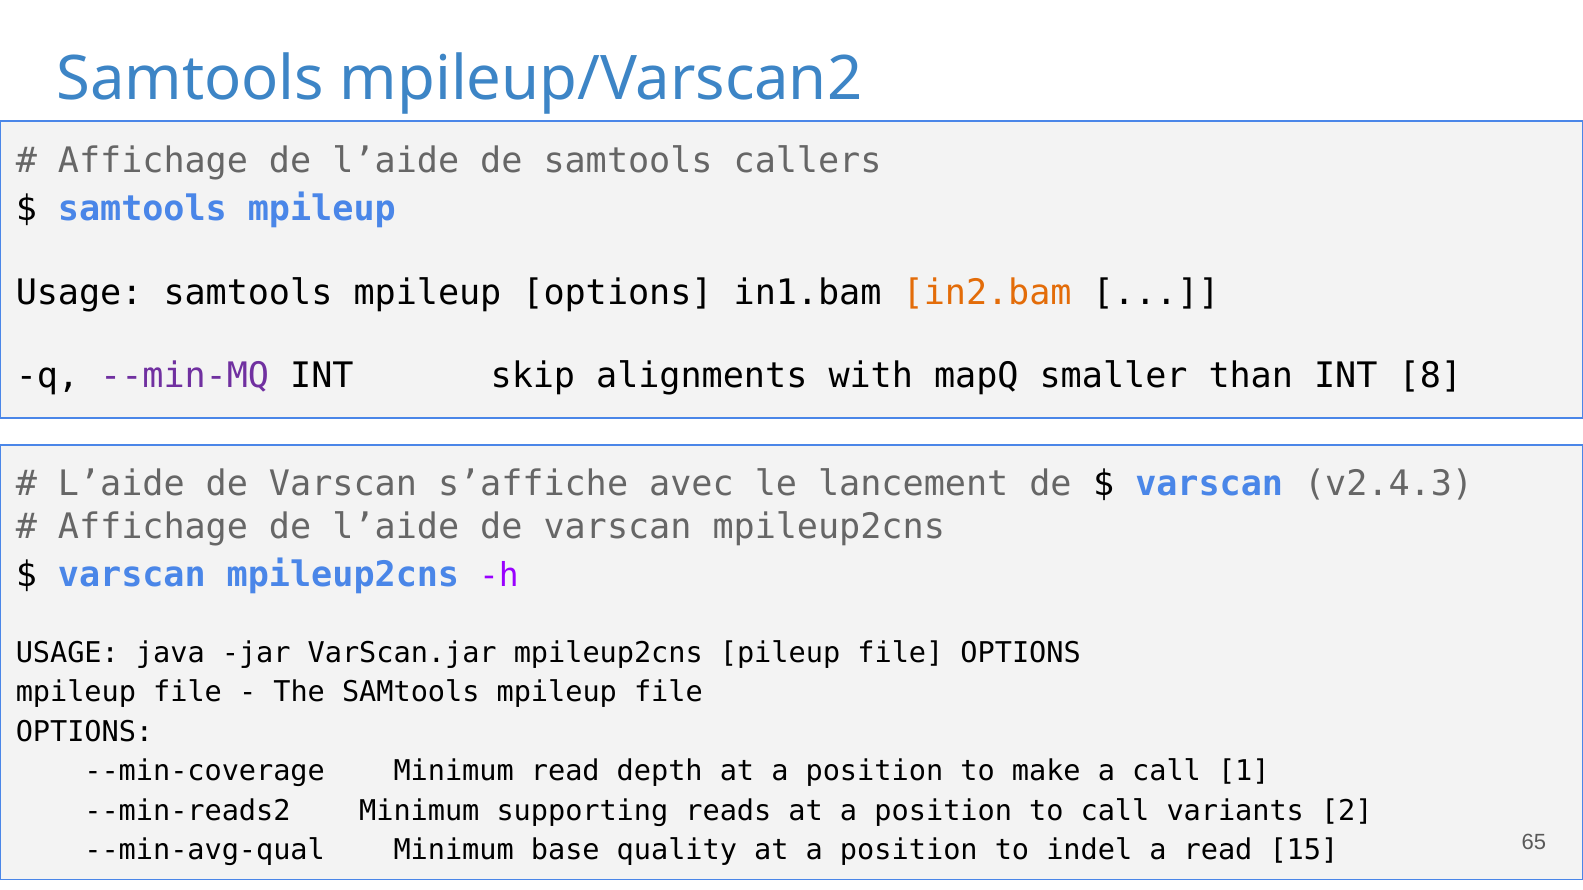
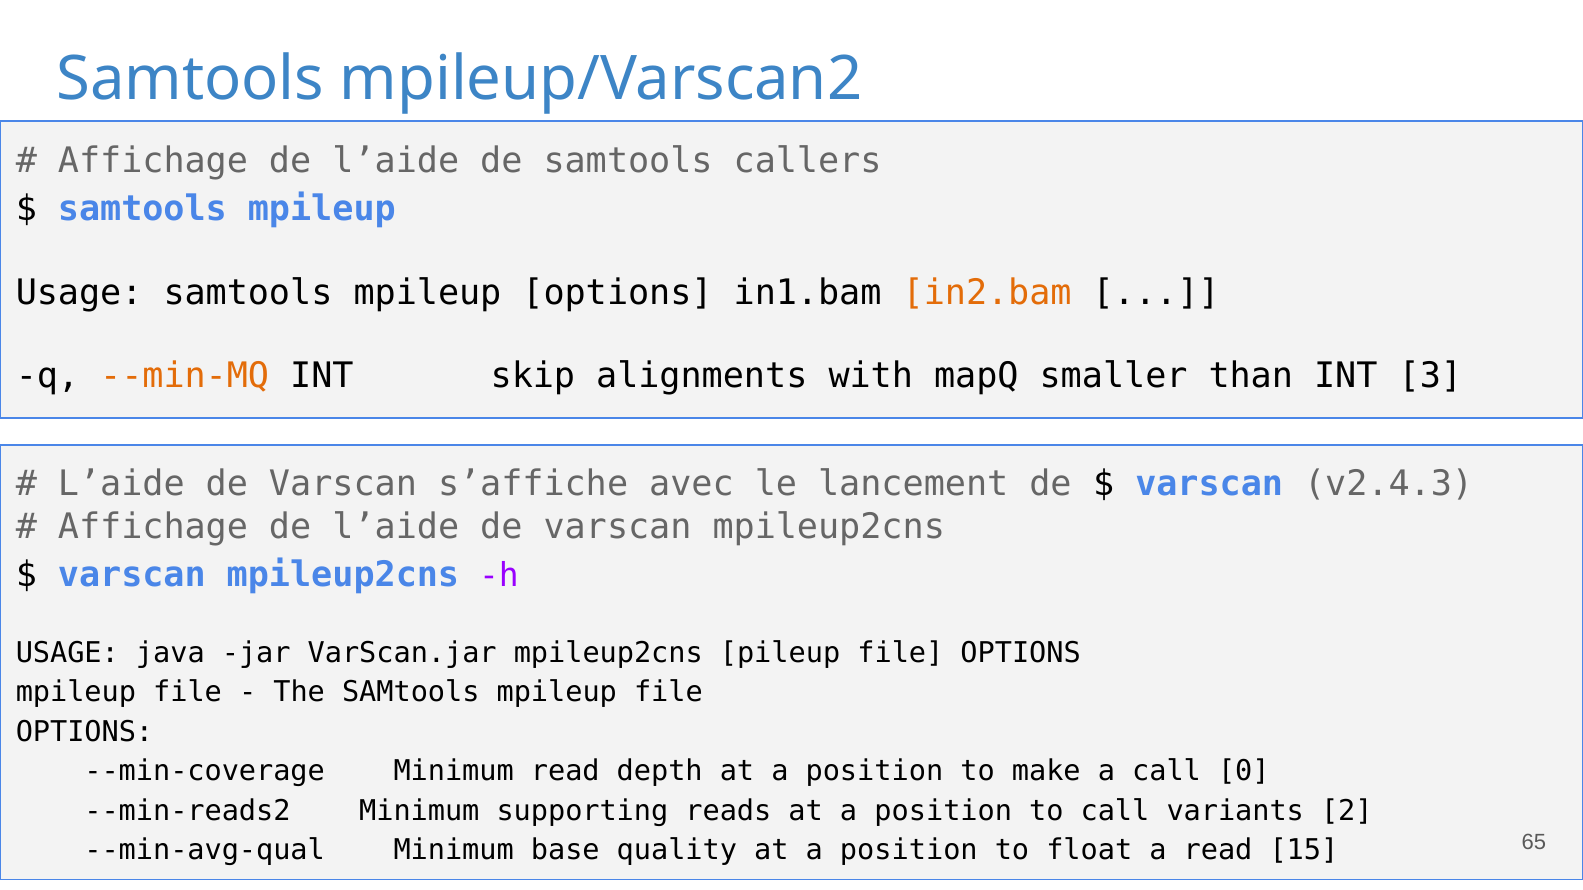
--min-MQ colour: purple -> orange
8: 8 -> 3
1: 1 -> 0
indel: indel -> float
